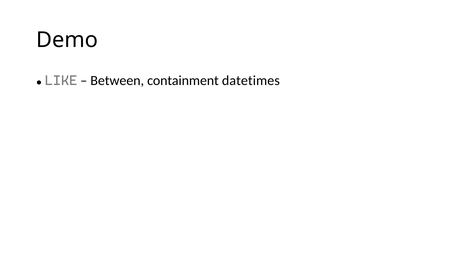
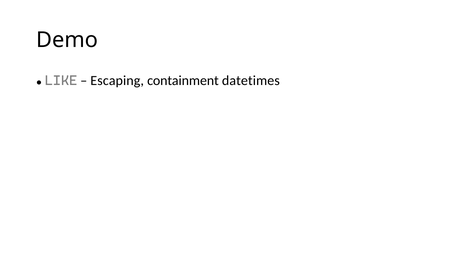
Between: Between -> Escaping
